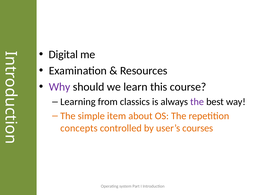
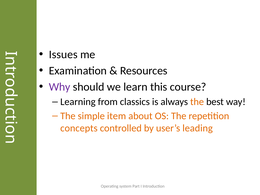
Digital: Digital -> Issues
the at (197, 102) colour: purple -> orange
courses: courses -> leading
